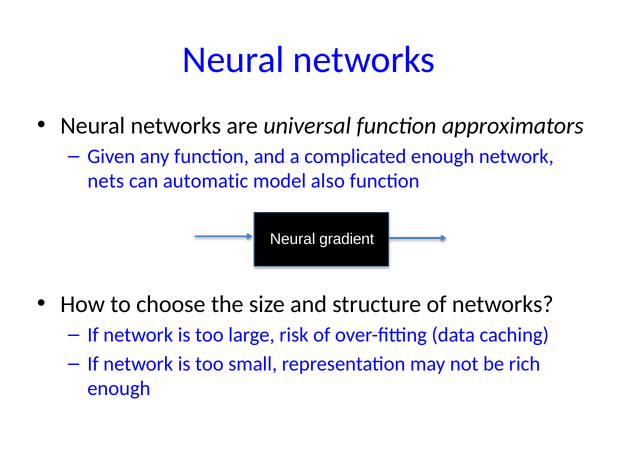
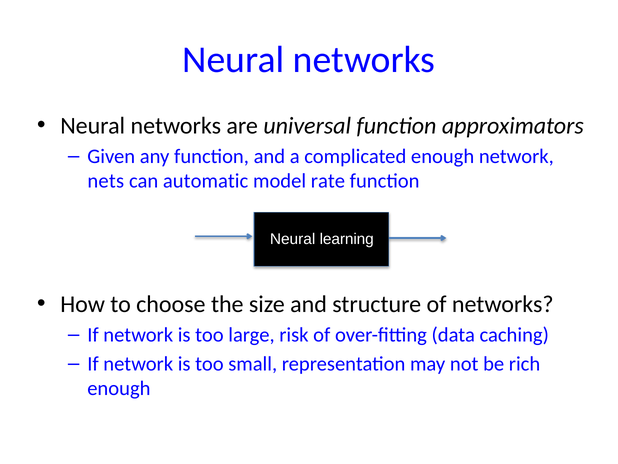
also: also -> rate
gradient: gradient -> learning
